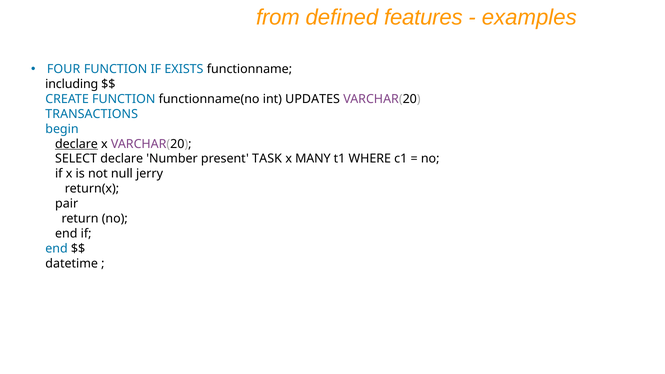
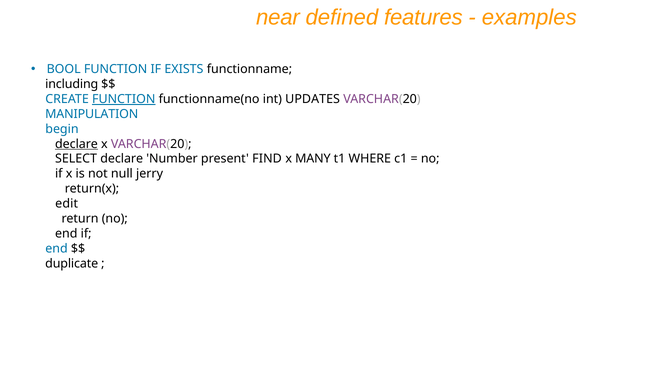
from: from -> near
FOUR: FOUR -> BOOL
FUNCTION at (124, 99) underline: none -> present
TRANSACTIONS: TRANSACTIONS -> MANIPULATION
TASK: TASK -> FIND
pair: pair -> edit
datetime: datetime -> duplicate
